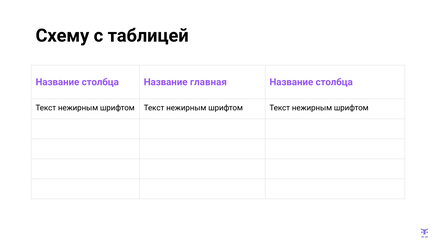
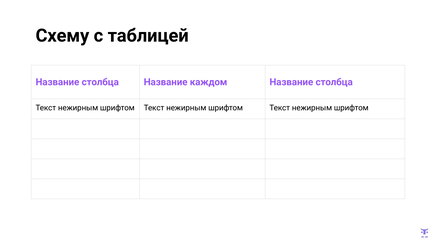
главная: главная -> каждом
